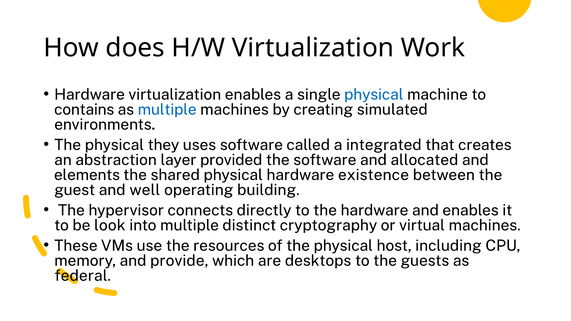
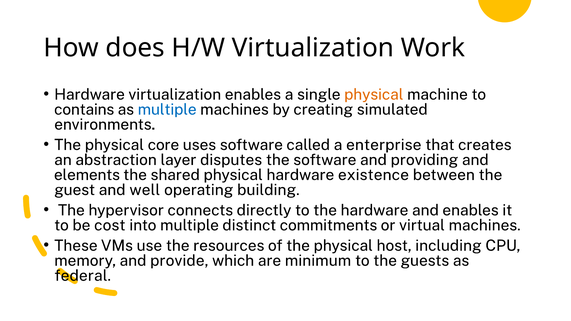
physical at (374, 95) colour: blue -> orange
they: they -> core
integrated: integrated -> enterprise
provided: provided -> disputes
allocated: allocated -> providing
look: look -> cost
cryptography: cryptography -> commitments
desktops: desktops -> minimum
